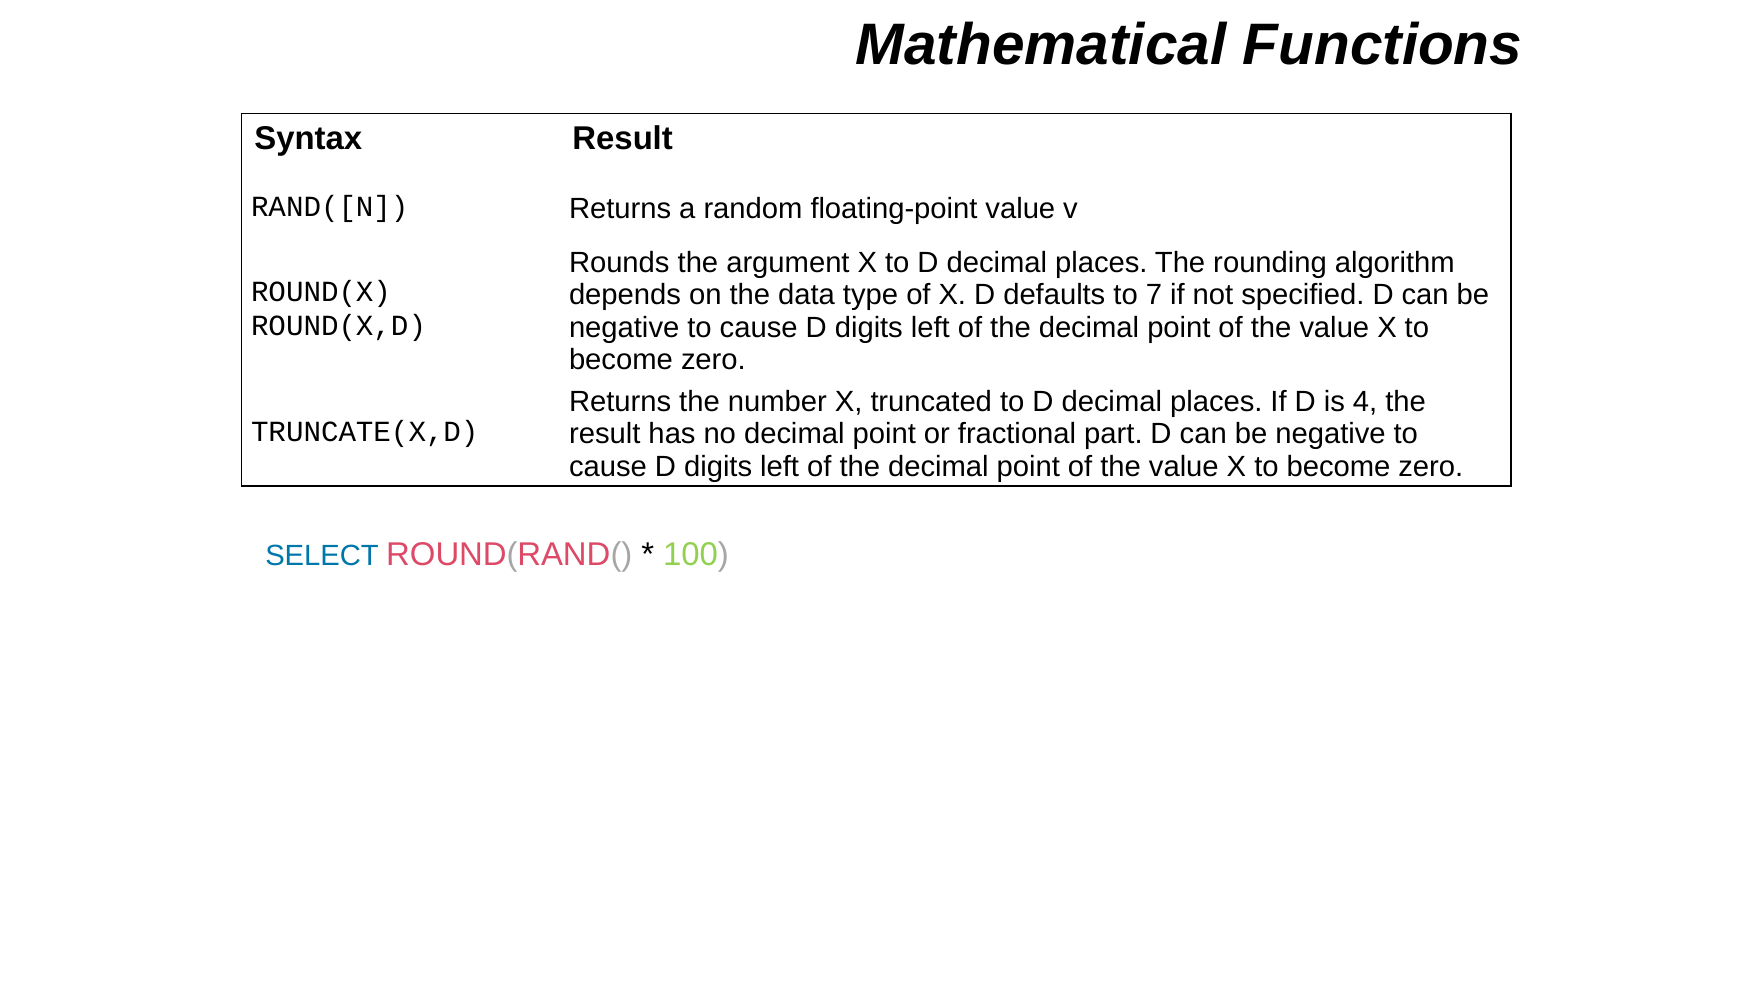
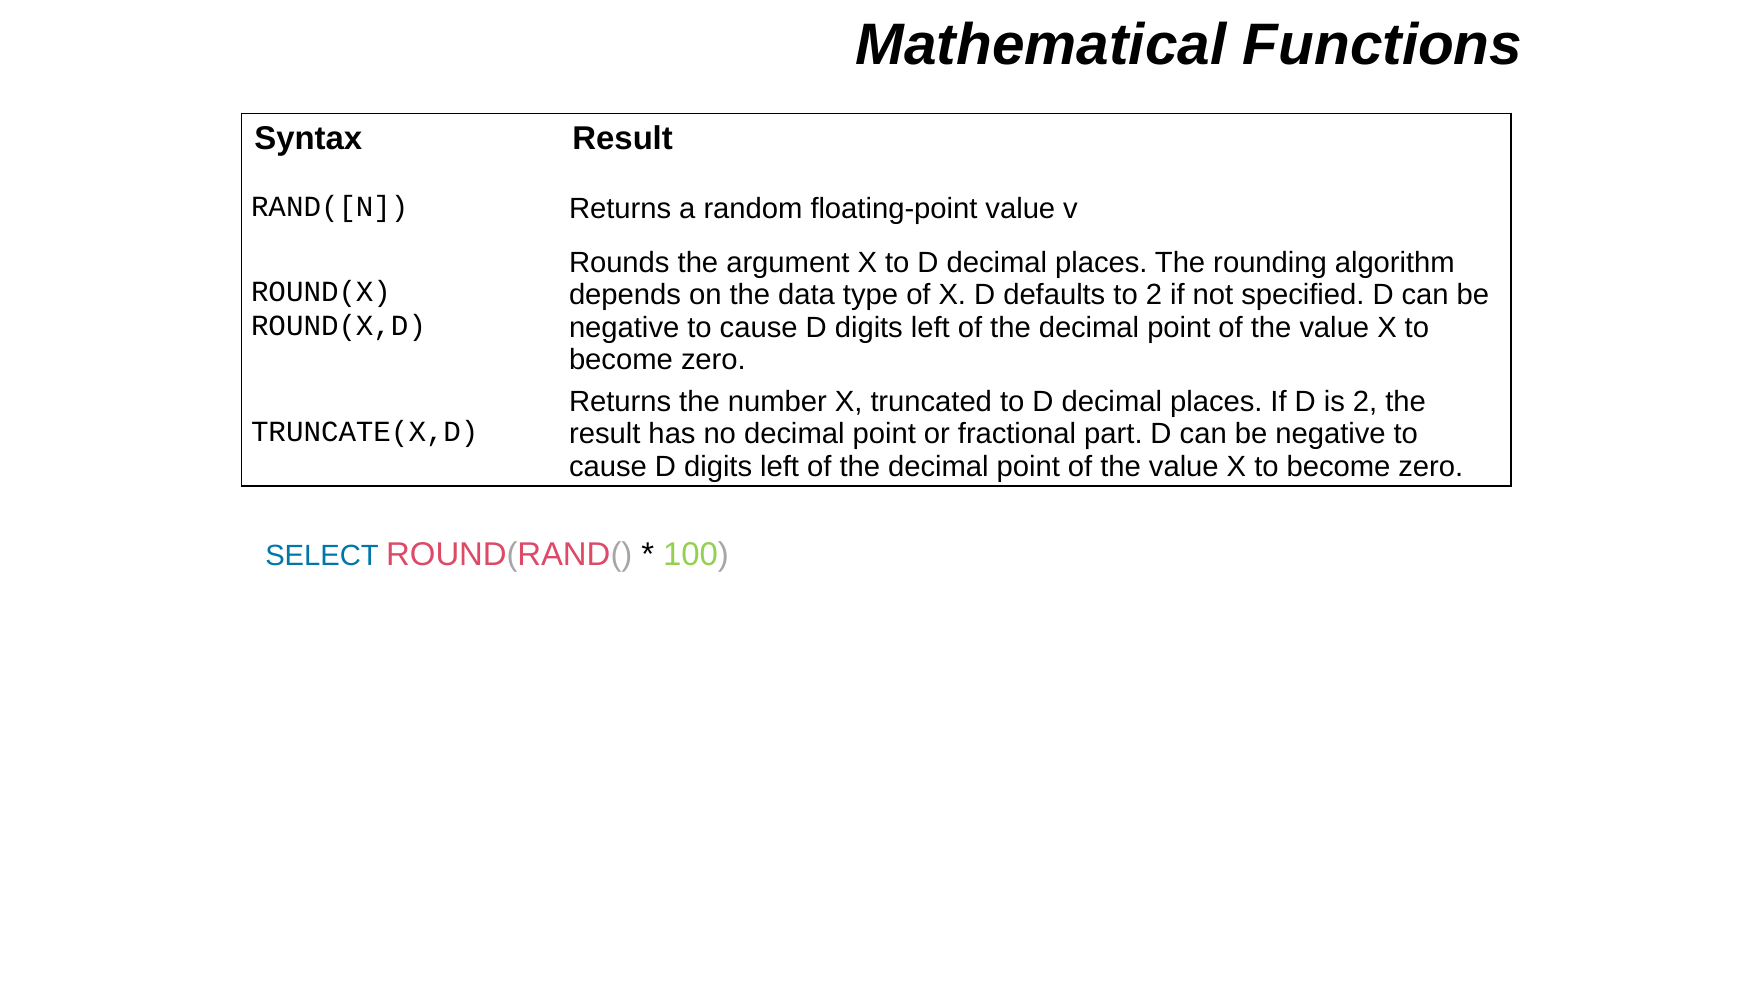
to 7: 7 -> 2
is 4: 4 -> 2
